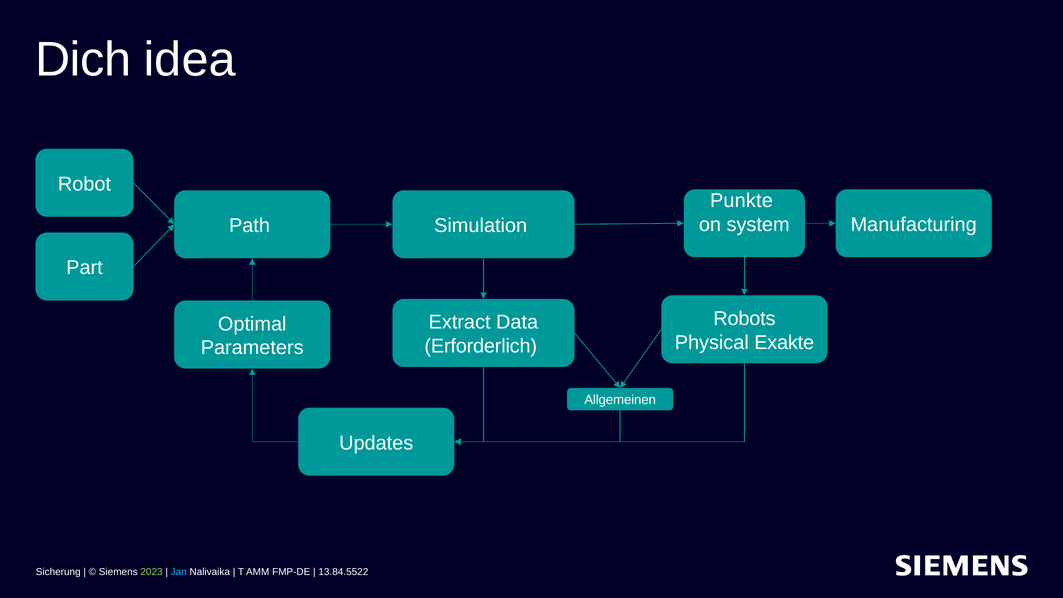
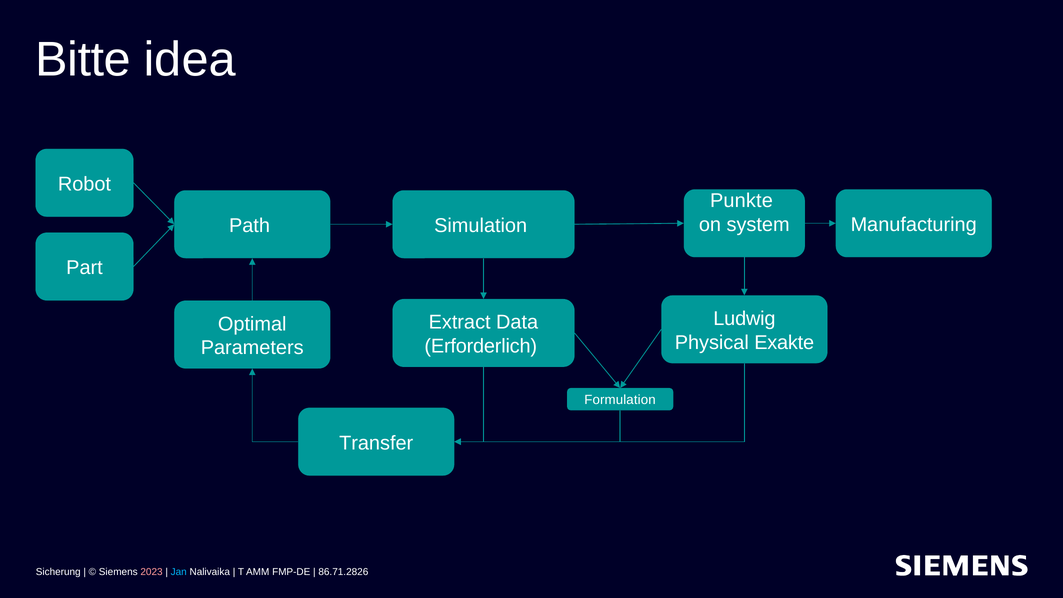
Dich: Dich -> Bitte
Robots: Robots -> Ludwig
Allgemeinen: Allgemeinen -> Formulation
Updates: Updates -> Transfer
2023 colour: light green -> pink
13.84.5522: 13.84.5522 -> 86.71.2826
